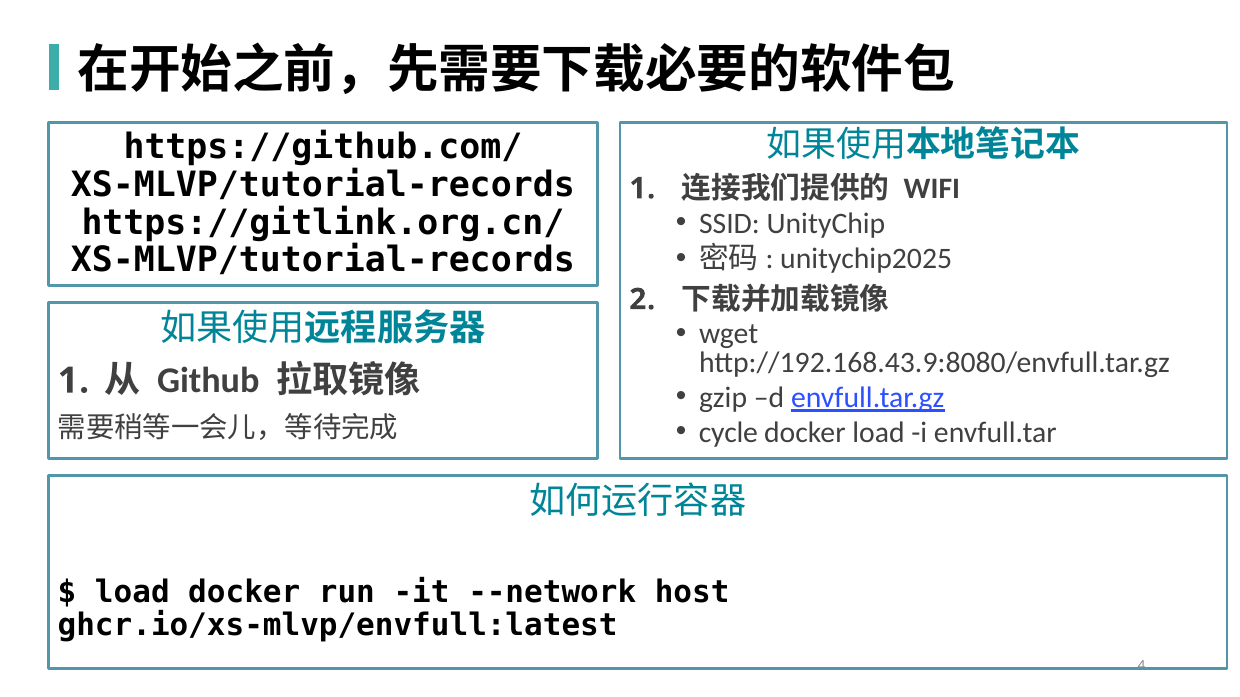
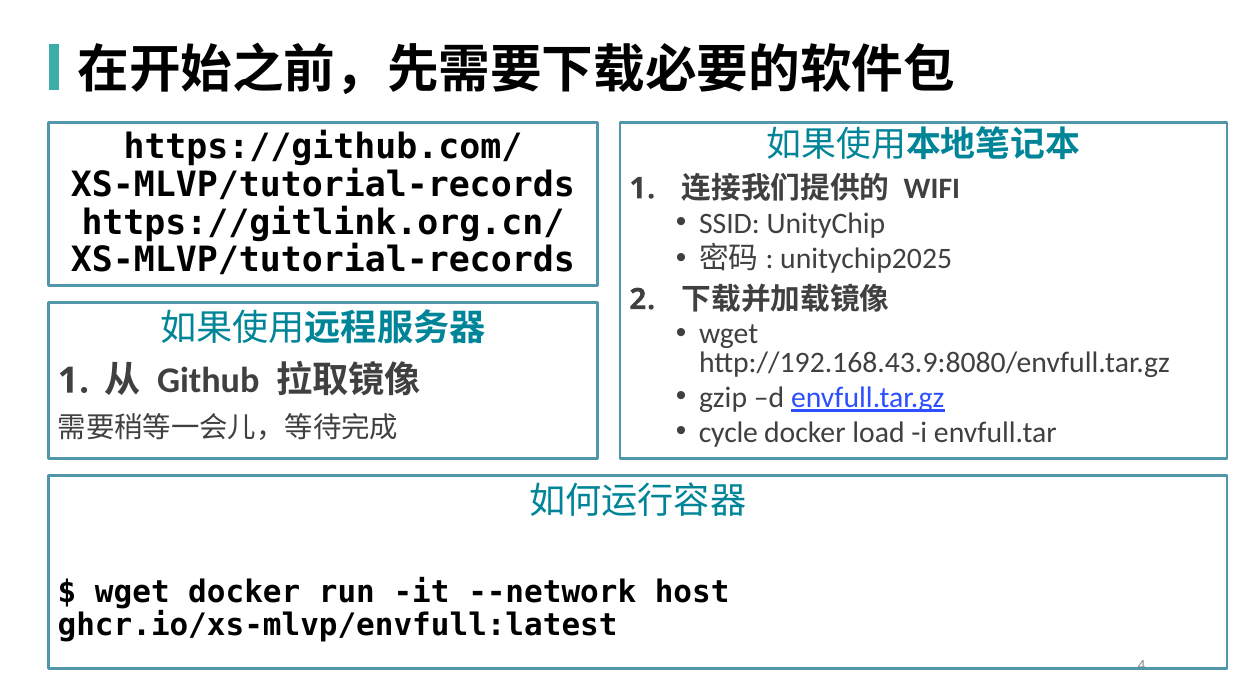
load at (132, 592): load -> wget
